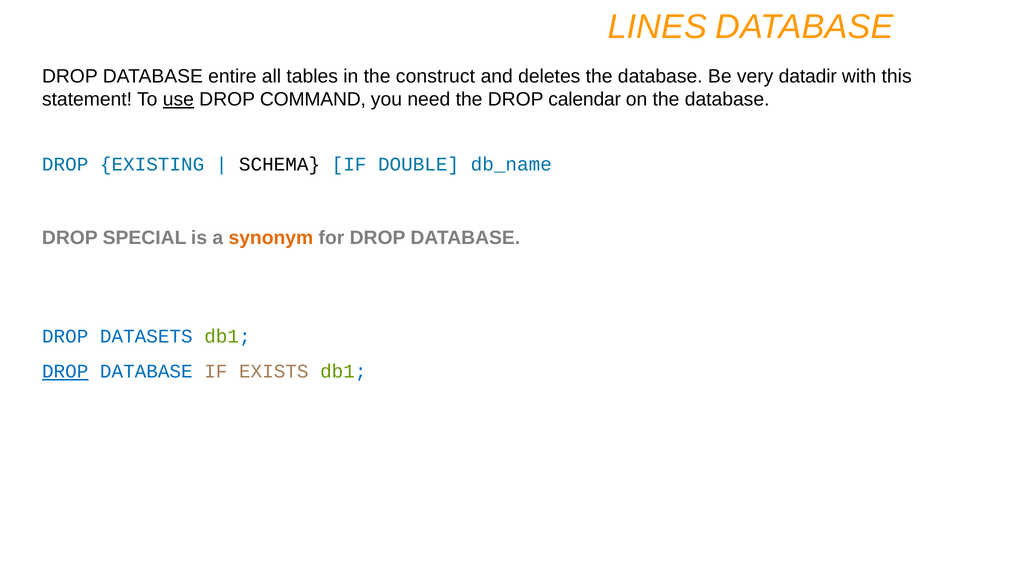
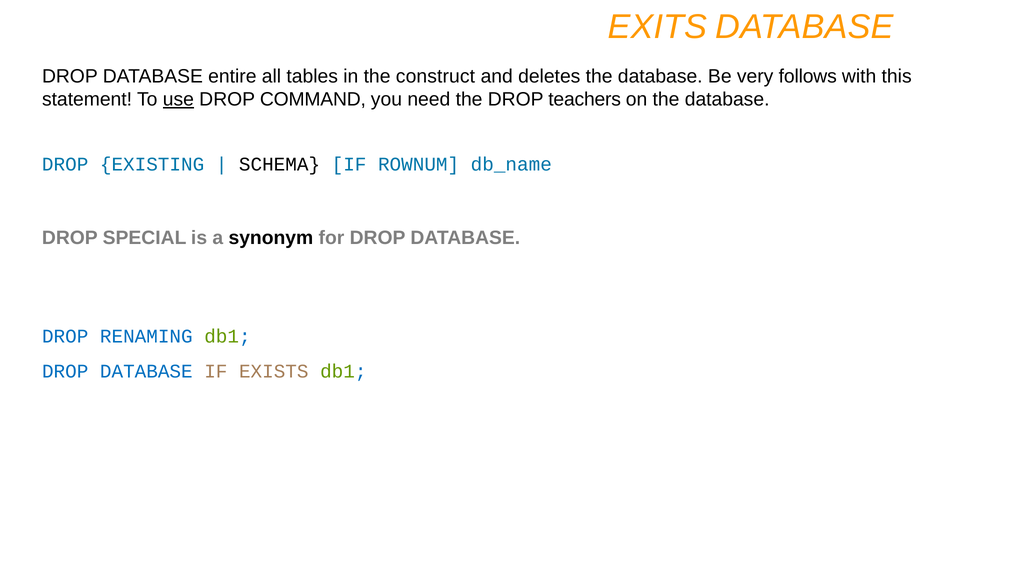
LINES: LINES -> EXITS
datadir: datadir -> follows
calendar: calendar -> teachers
DOUBLE: DOUBLE -> ROWNUM
synonym colour: orange -> black
DATASETS: DATASETS -> RENAMING
DROP at (65, 371) underline: present -> none
